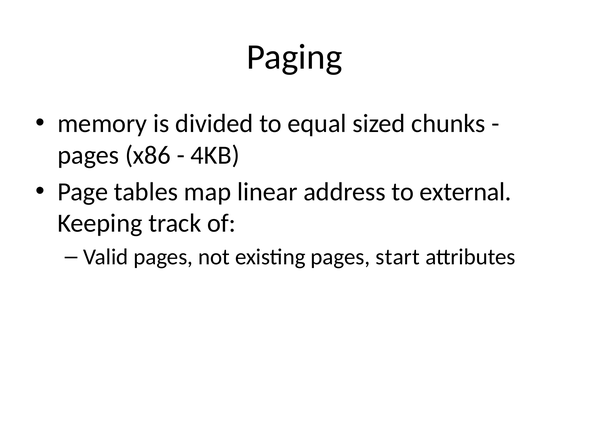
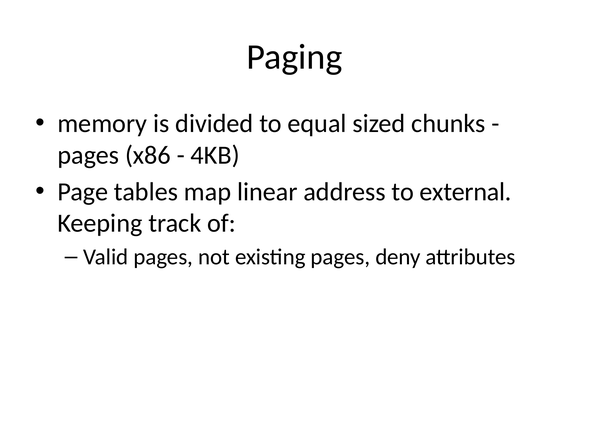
start: start -> deny
